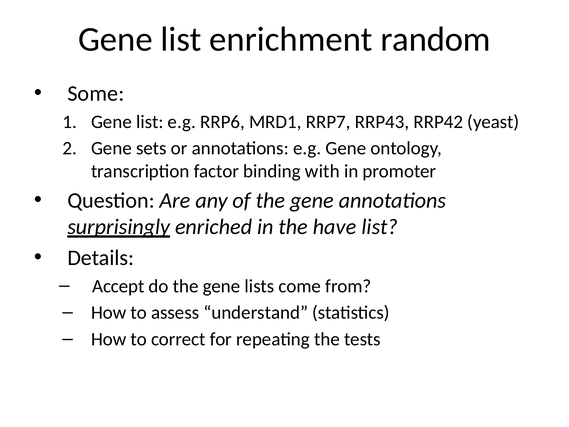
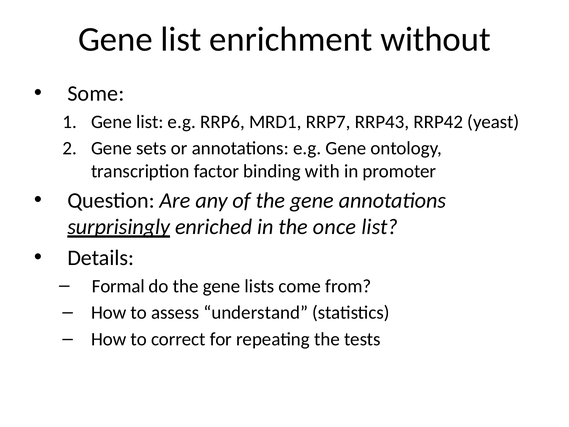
random: random -> without
have: have -> once
Accept: Accept -> Formal
